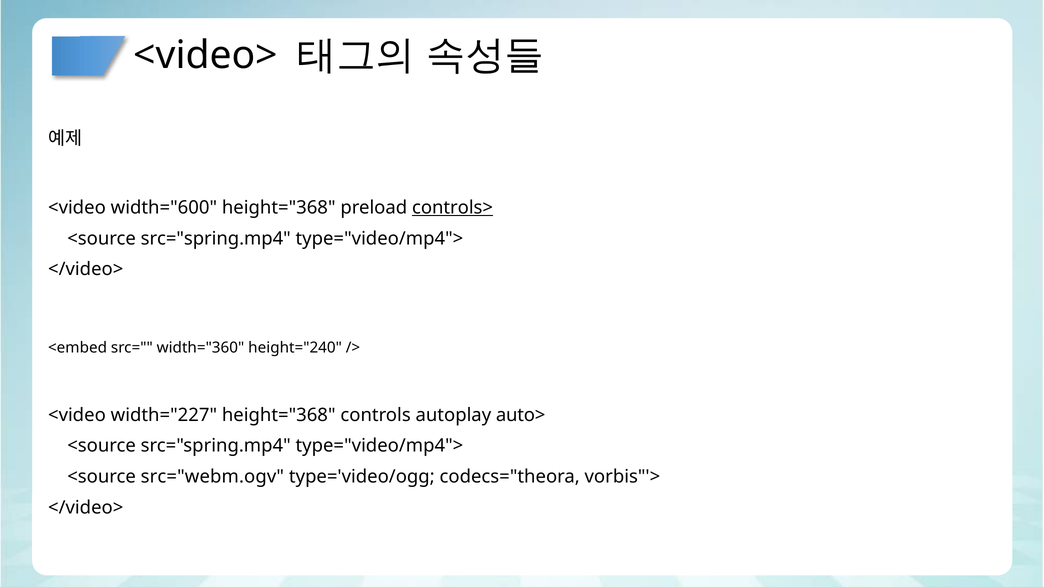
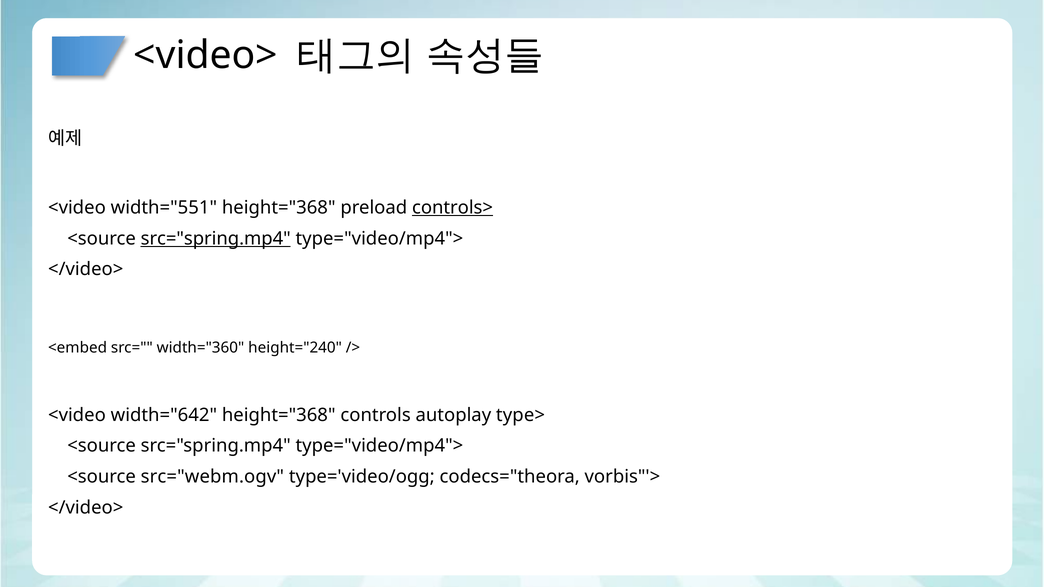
width="600: width="600 -> width="551
src="spring.mp4 at (216, 239) underline: none -> present
width="227: width="227 -> width="642
auto>: auto> -> type>
